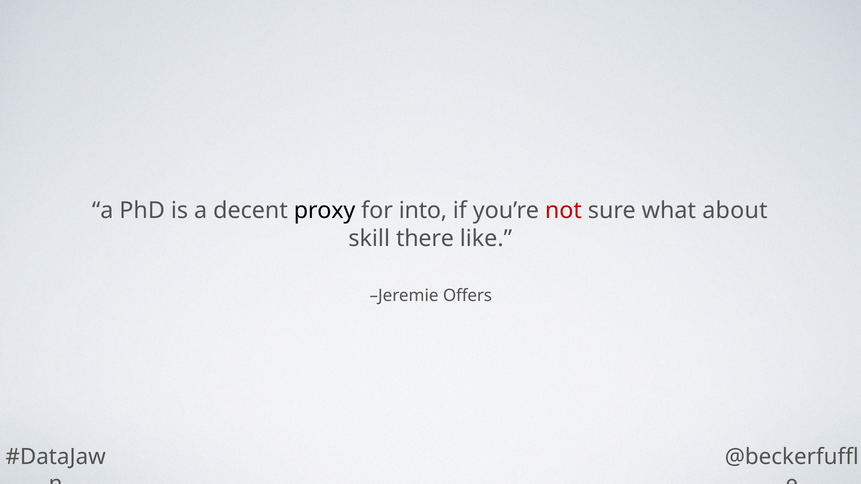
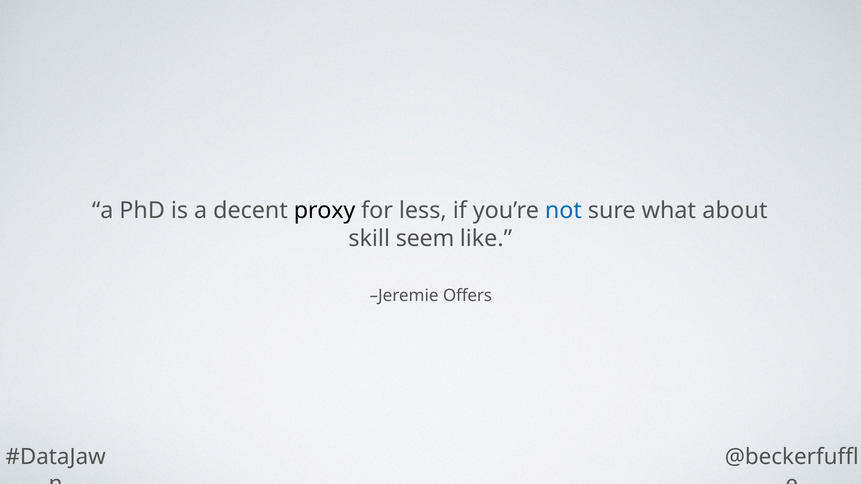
into: into -> less
not colour: red -> blue
there: there -> seem
